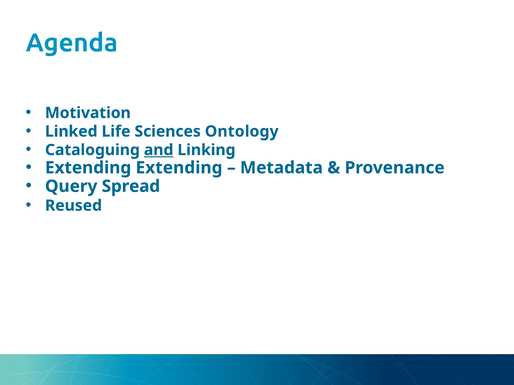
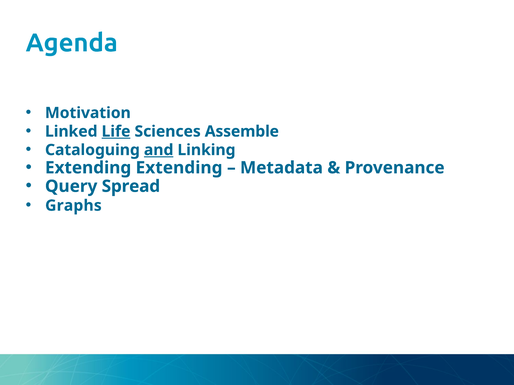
Life underline: none -> present
Ontology: Ontology -> Assemble
Reused: Reused -> Graphs
